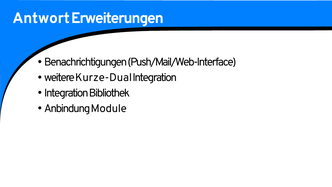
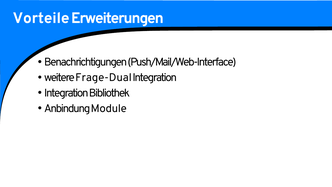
Antwort: Antwort -> Vorteile
Kurze-Dual: Kurze-Dual -> Frage-Dual
